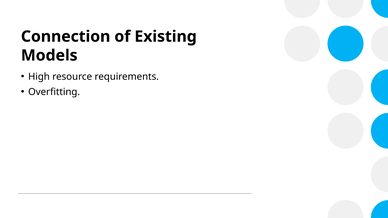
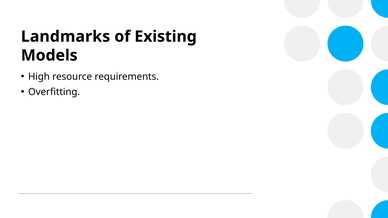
Connection: Connection -> Landmarks
